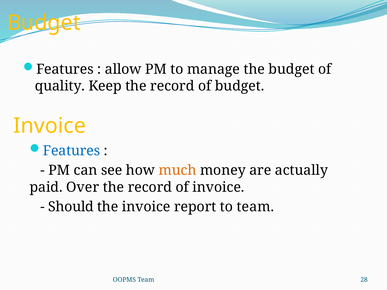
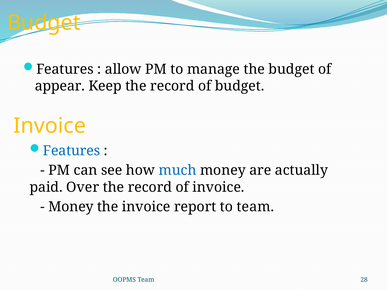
quality: quality -> appear
much colour: orange -> blue
Should at (71, 207): Should -> Money
